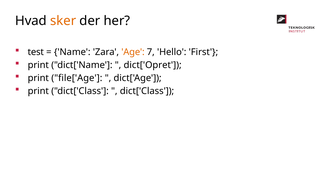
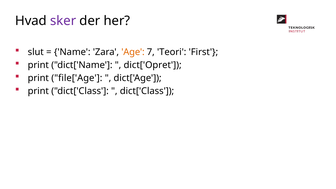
sker colour: orange -> purple
test: test -> slut
Hello: Hello -> Teori
